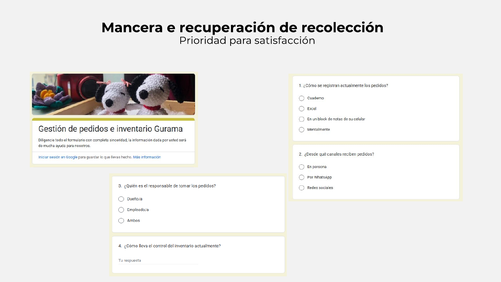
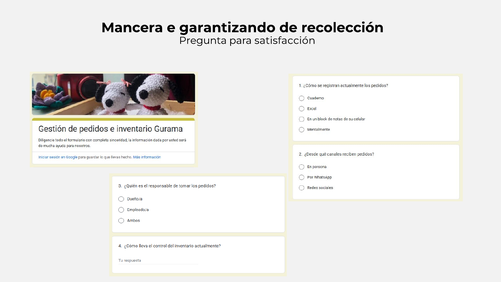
recuperación: recuperación -> garantizando
Prioridad: Prioridad -> Pregunta
